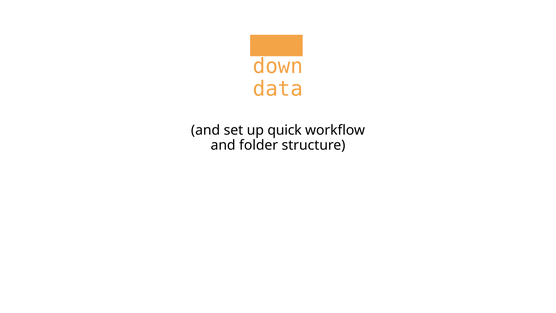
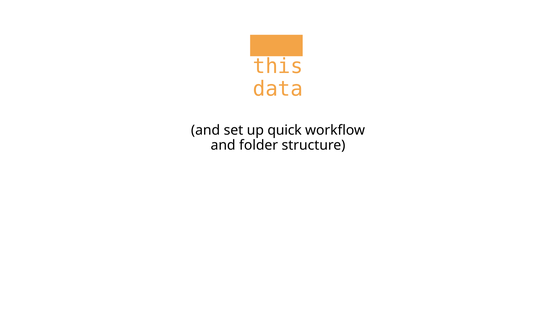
down: down -> this
